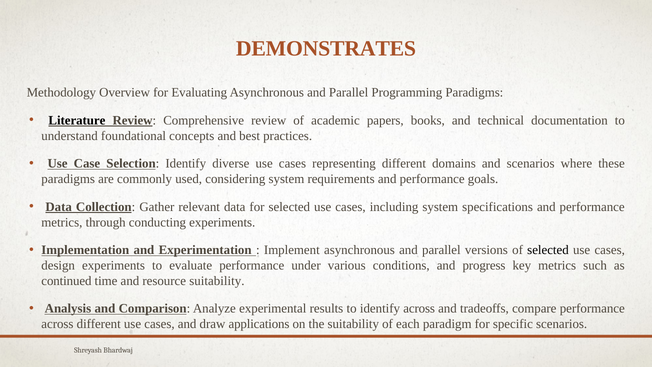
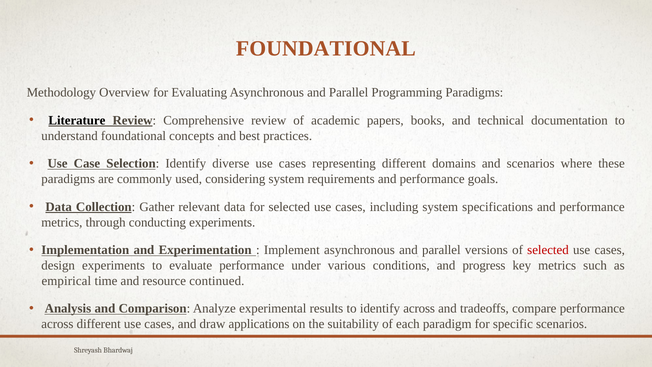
DEMONSTRATES at (326, 48): DEMONSTRATES -> FOUNDATIONAL
selected at (548, 250) colour: black -> red
continued: continued -> empirical
resource suitability: suitability -> continued
